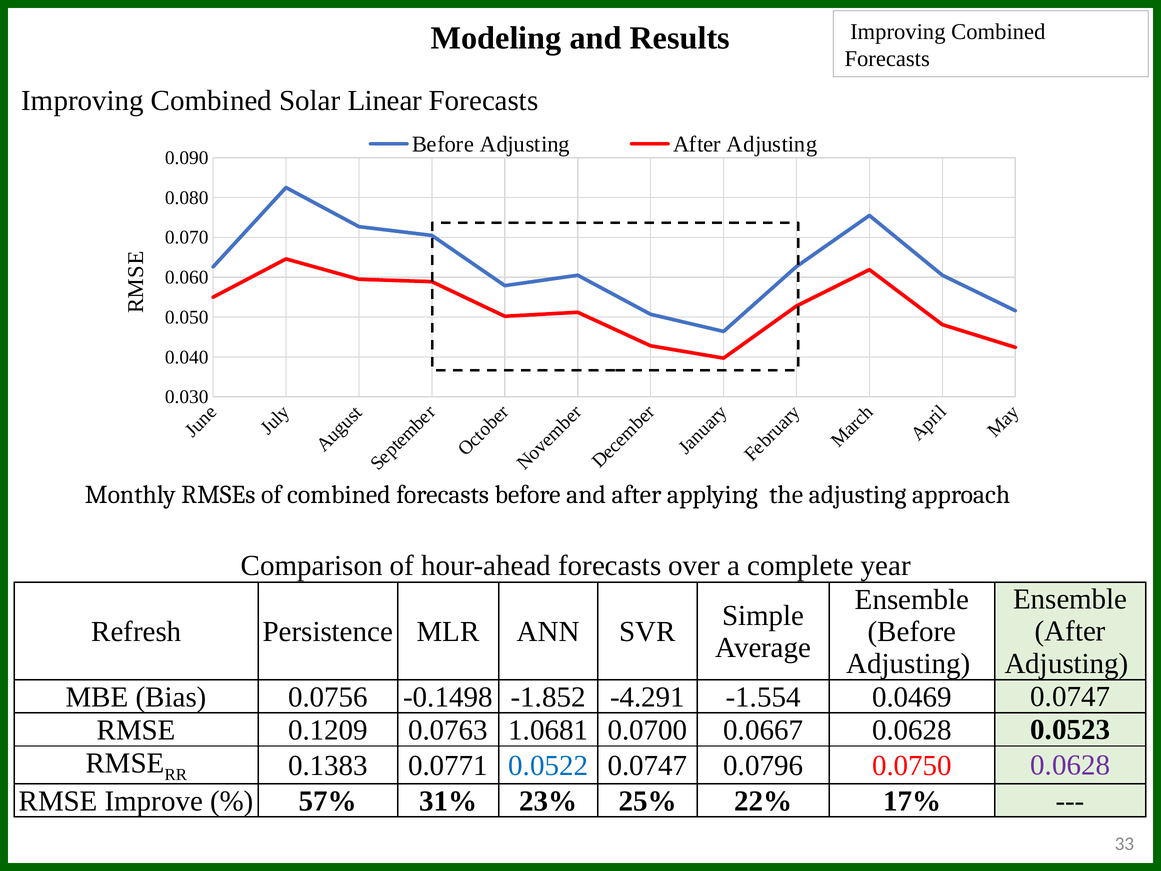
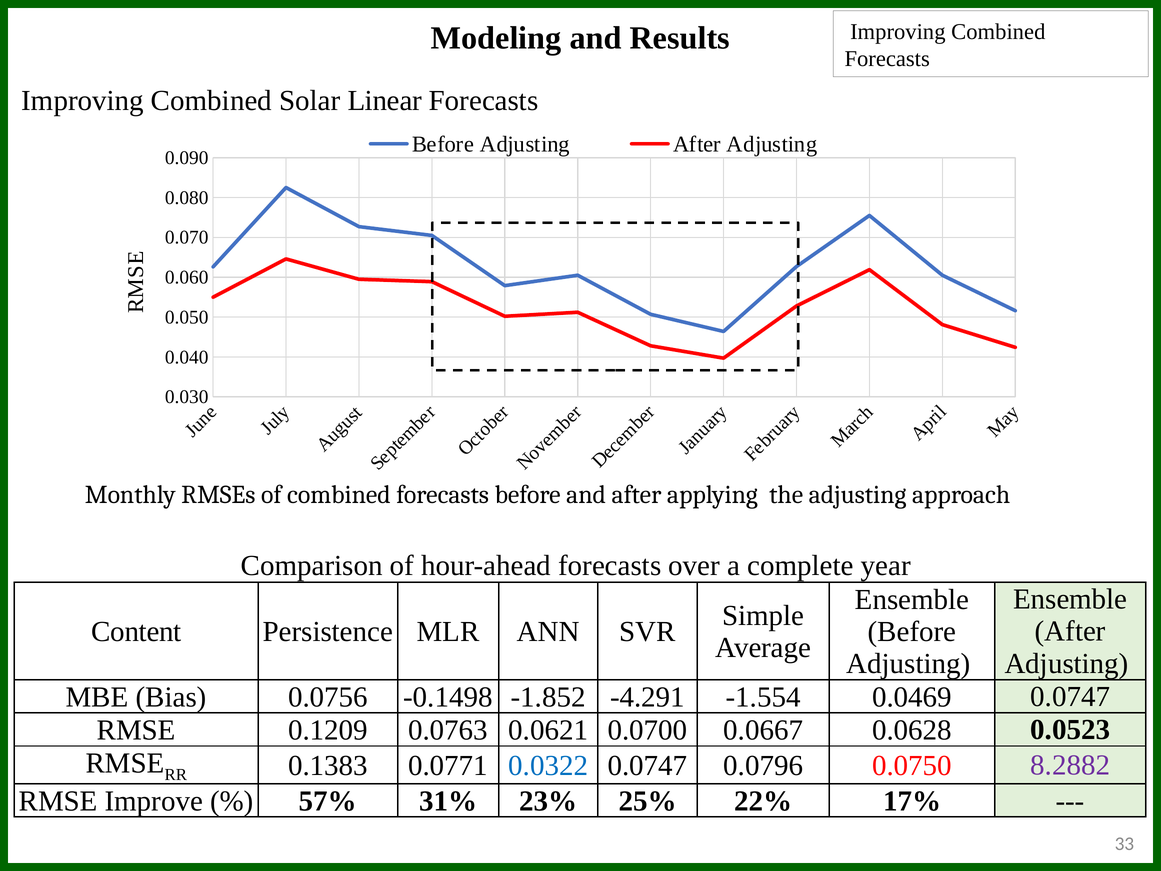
Refresh: Refresh -> Content
1.0681: 1.0681 -> 0.0621
0.0522: 0.0522 -> 0.0322
0.0750 0.0628: 0.0628 -> 8.2882
